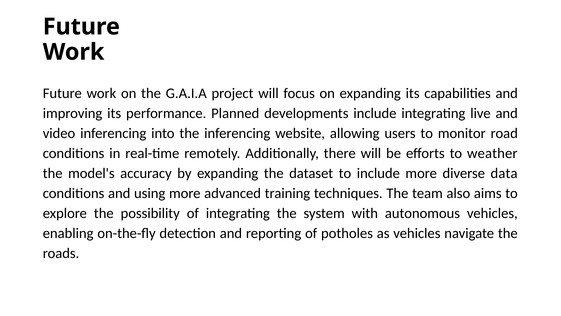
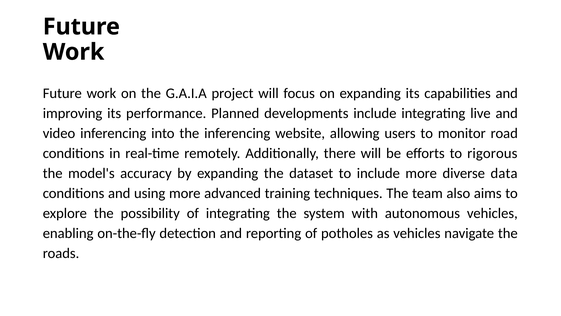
weather: weather -> rigorous
